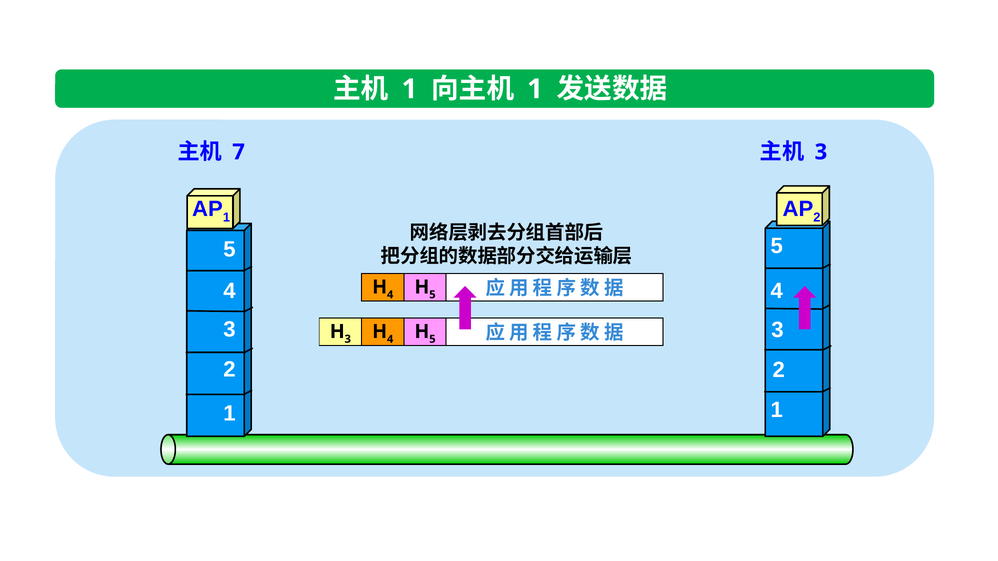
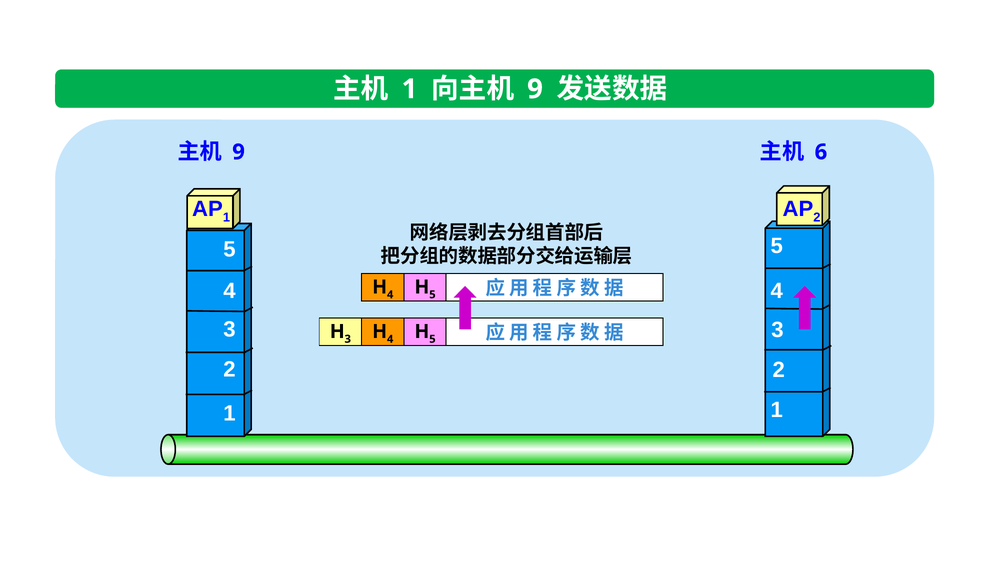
1 at (535, 89): 1 -> 9
7 at (239, 152): 7 -> 9
3 at (821, 152): 3 -> 6
